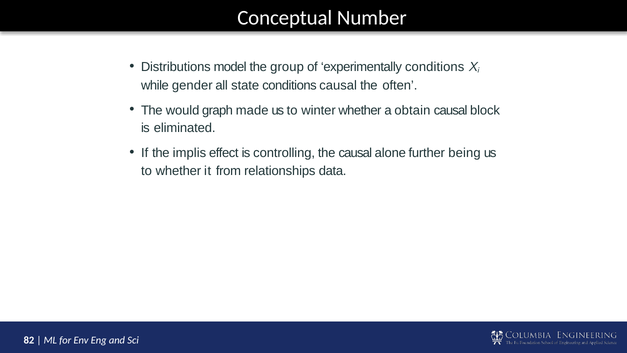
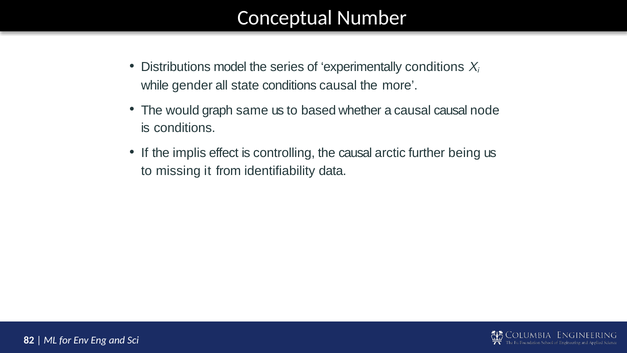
group: group -> series
often: often -> more
made: made -> same
winter: winter -> based
a obtain: obtain -> causal
block: block -> node
is eliminated: eliminated -> conditions
alone: alone -> arctic
to whether: whether -> missing
relationships: relationships -> identifiability
